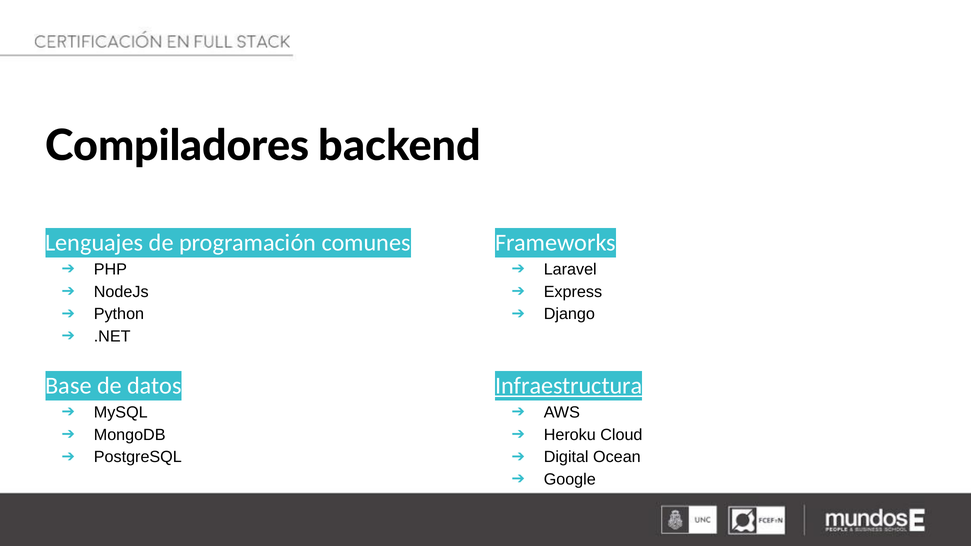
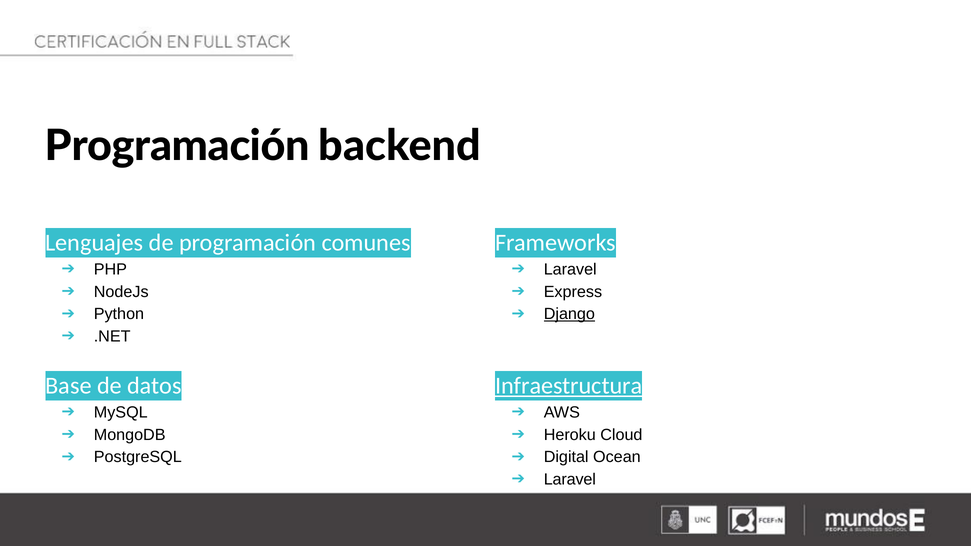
Compiladores at (177, 146): Compiladores -> Programación
Django underline: none -> present
Google at (570, 480): Google -> Laravel
